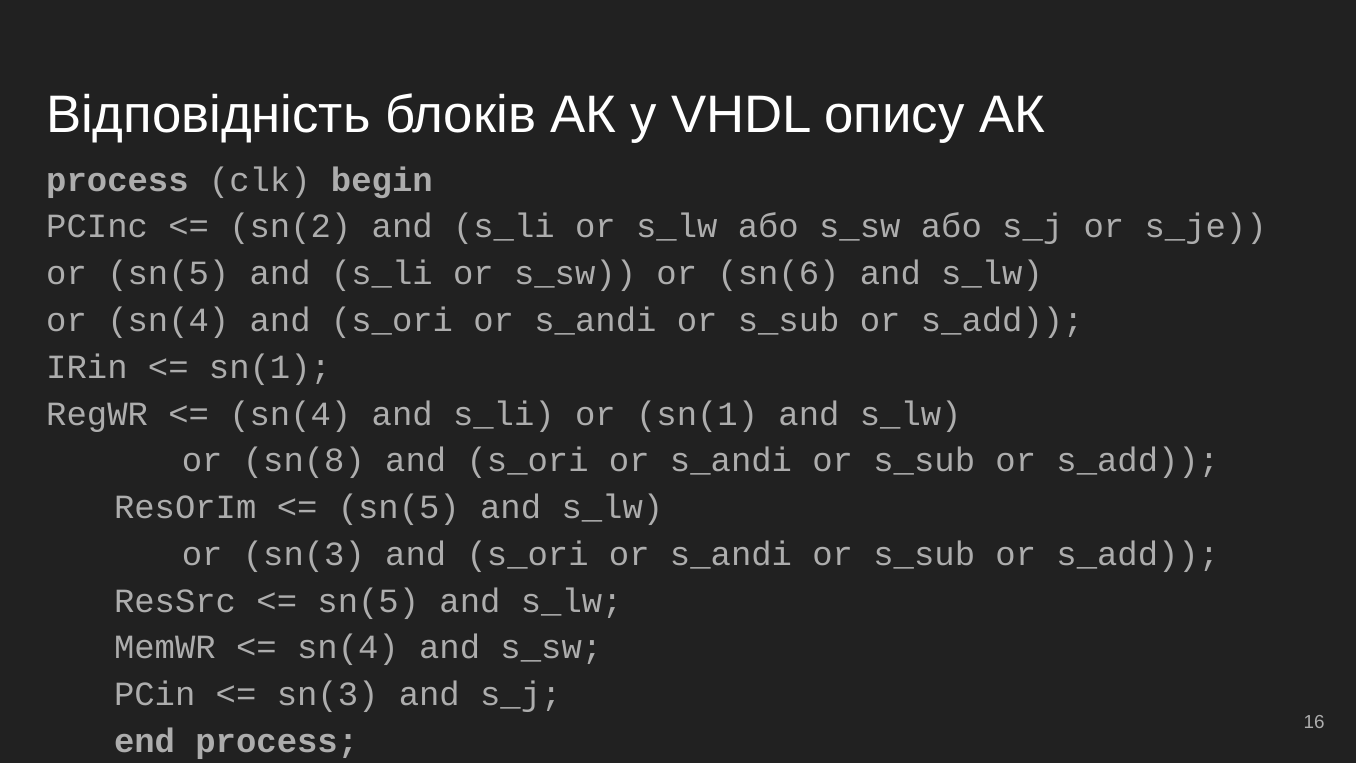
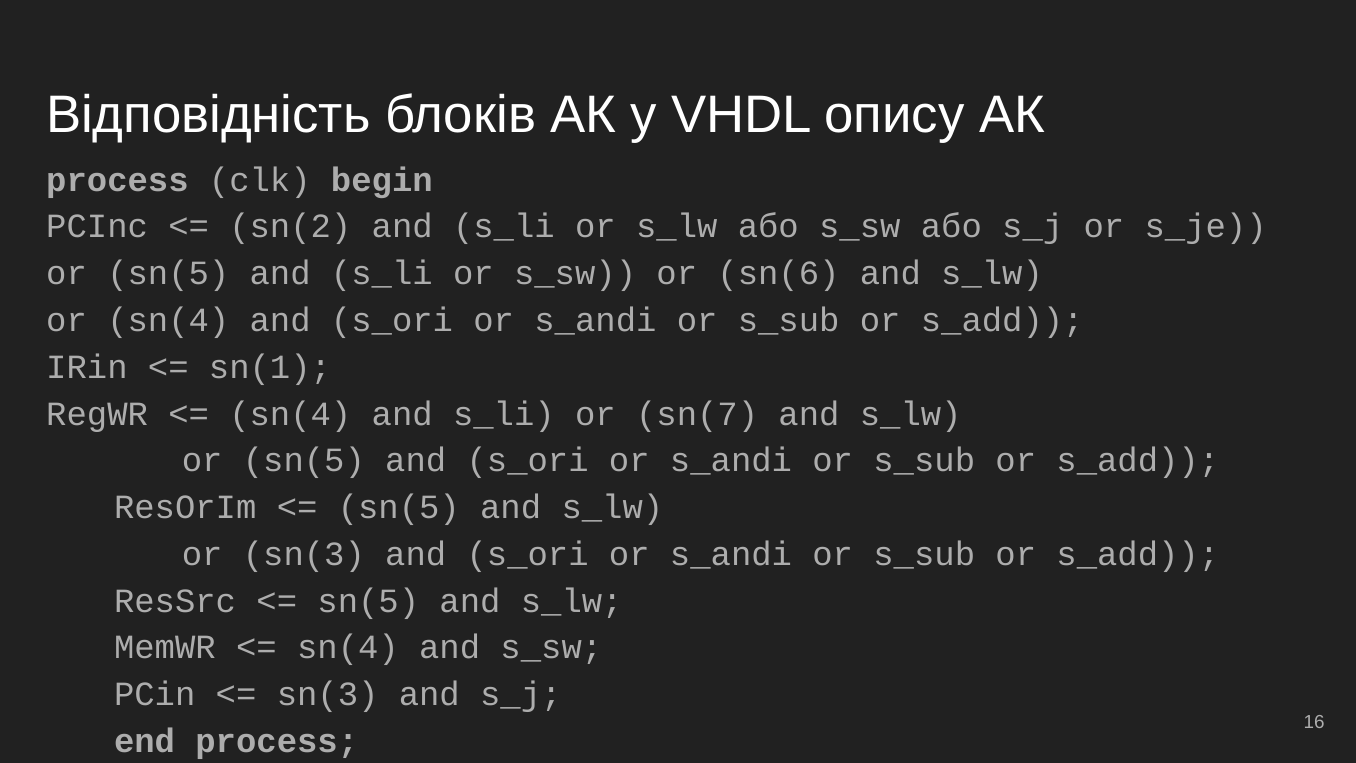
or sn(1: sn(1 -> sn(7
sn(8 at (304, 460): sn(8 -> sn(5
